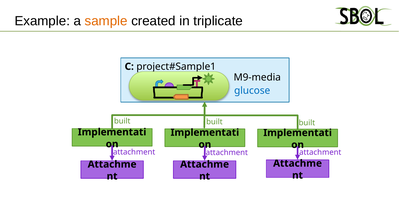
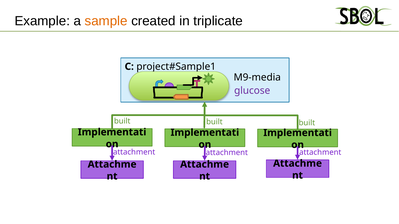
glucose colour: blue -> purple
